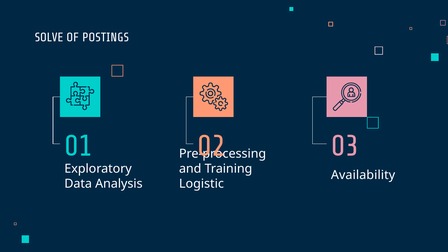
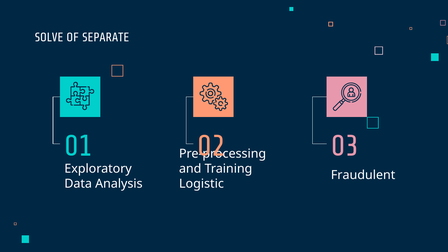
POSTINGS: POSTINGS -> SEPARATE
Availability: Availability -> Fraudulent
